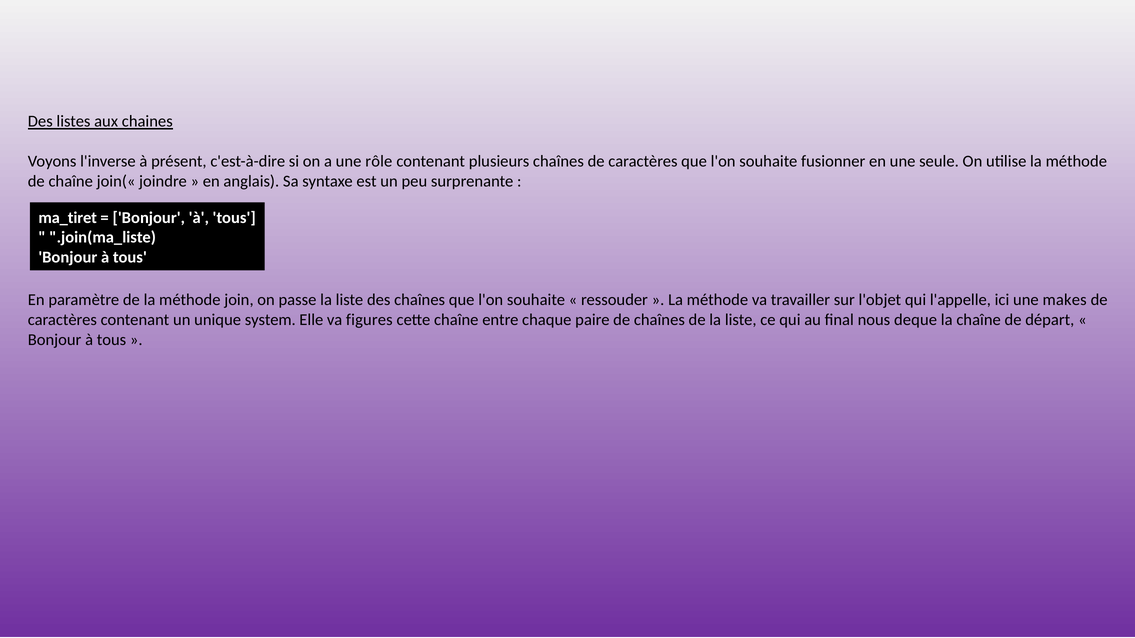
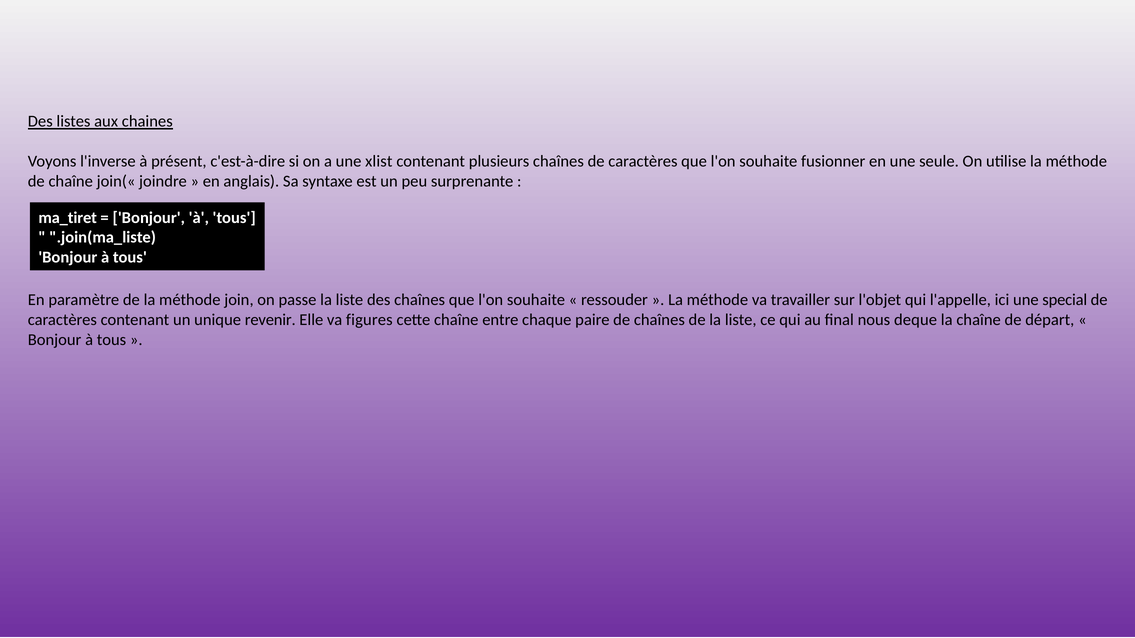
rôle: rôle -> xlist
makes: makes -> special
system: system -> revenir
